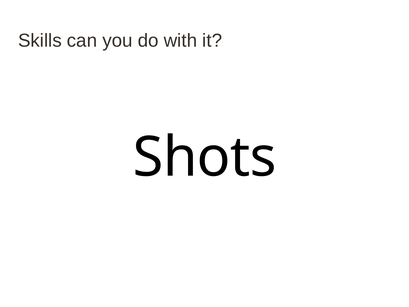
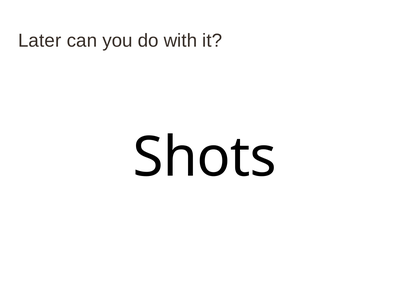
Skills: Skills -> Later
